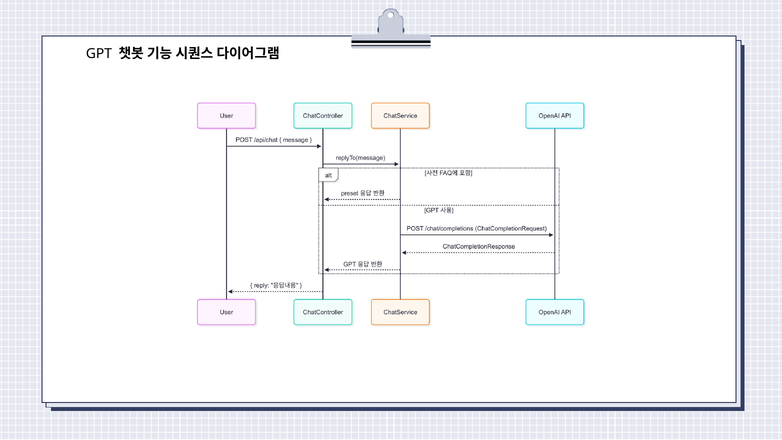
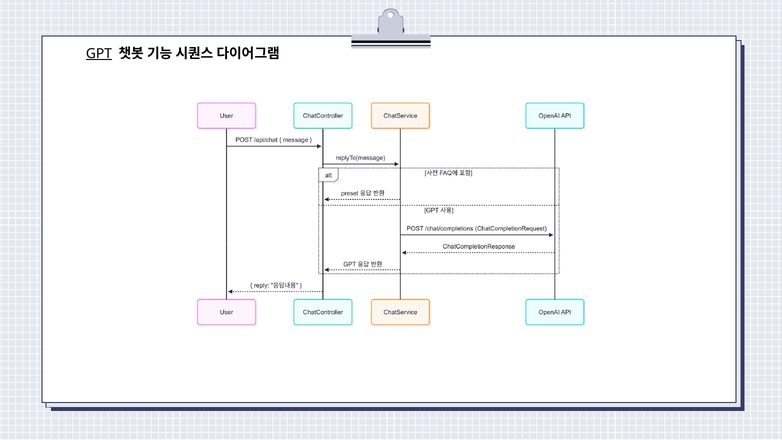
GPT underline: none -> present
